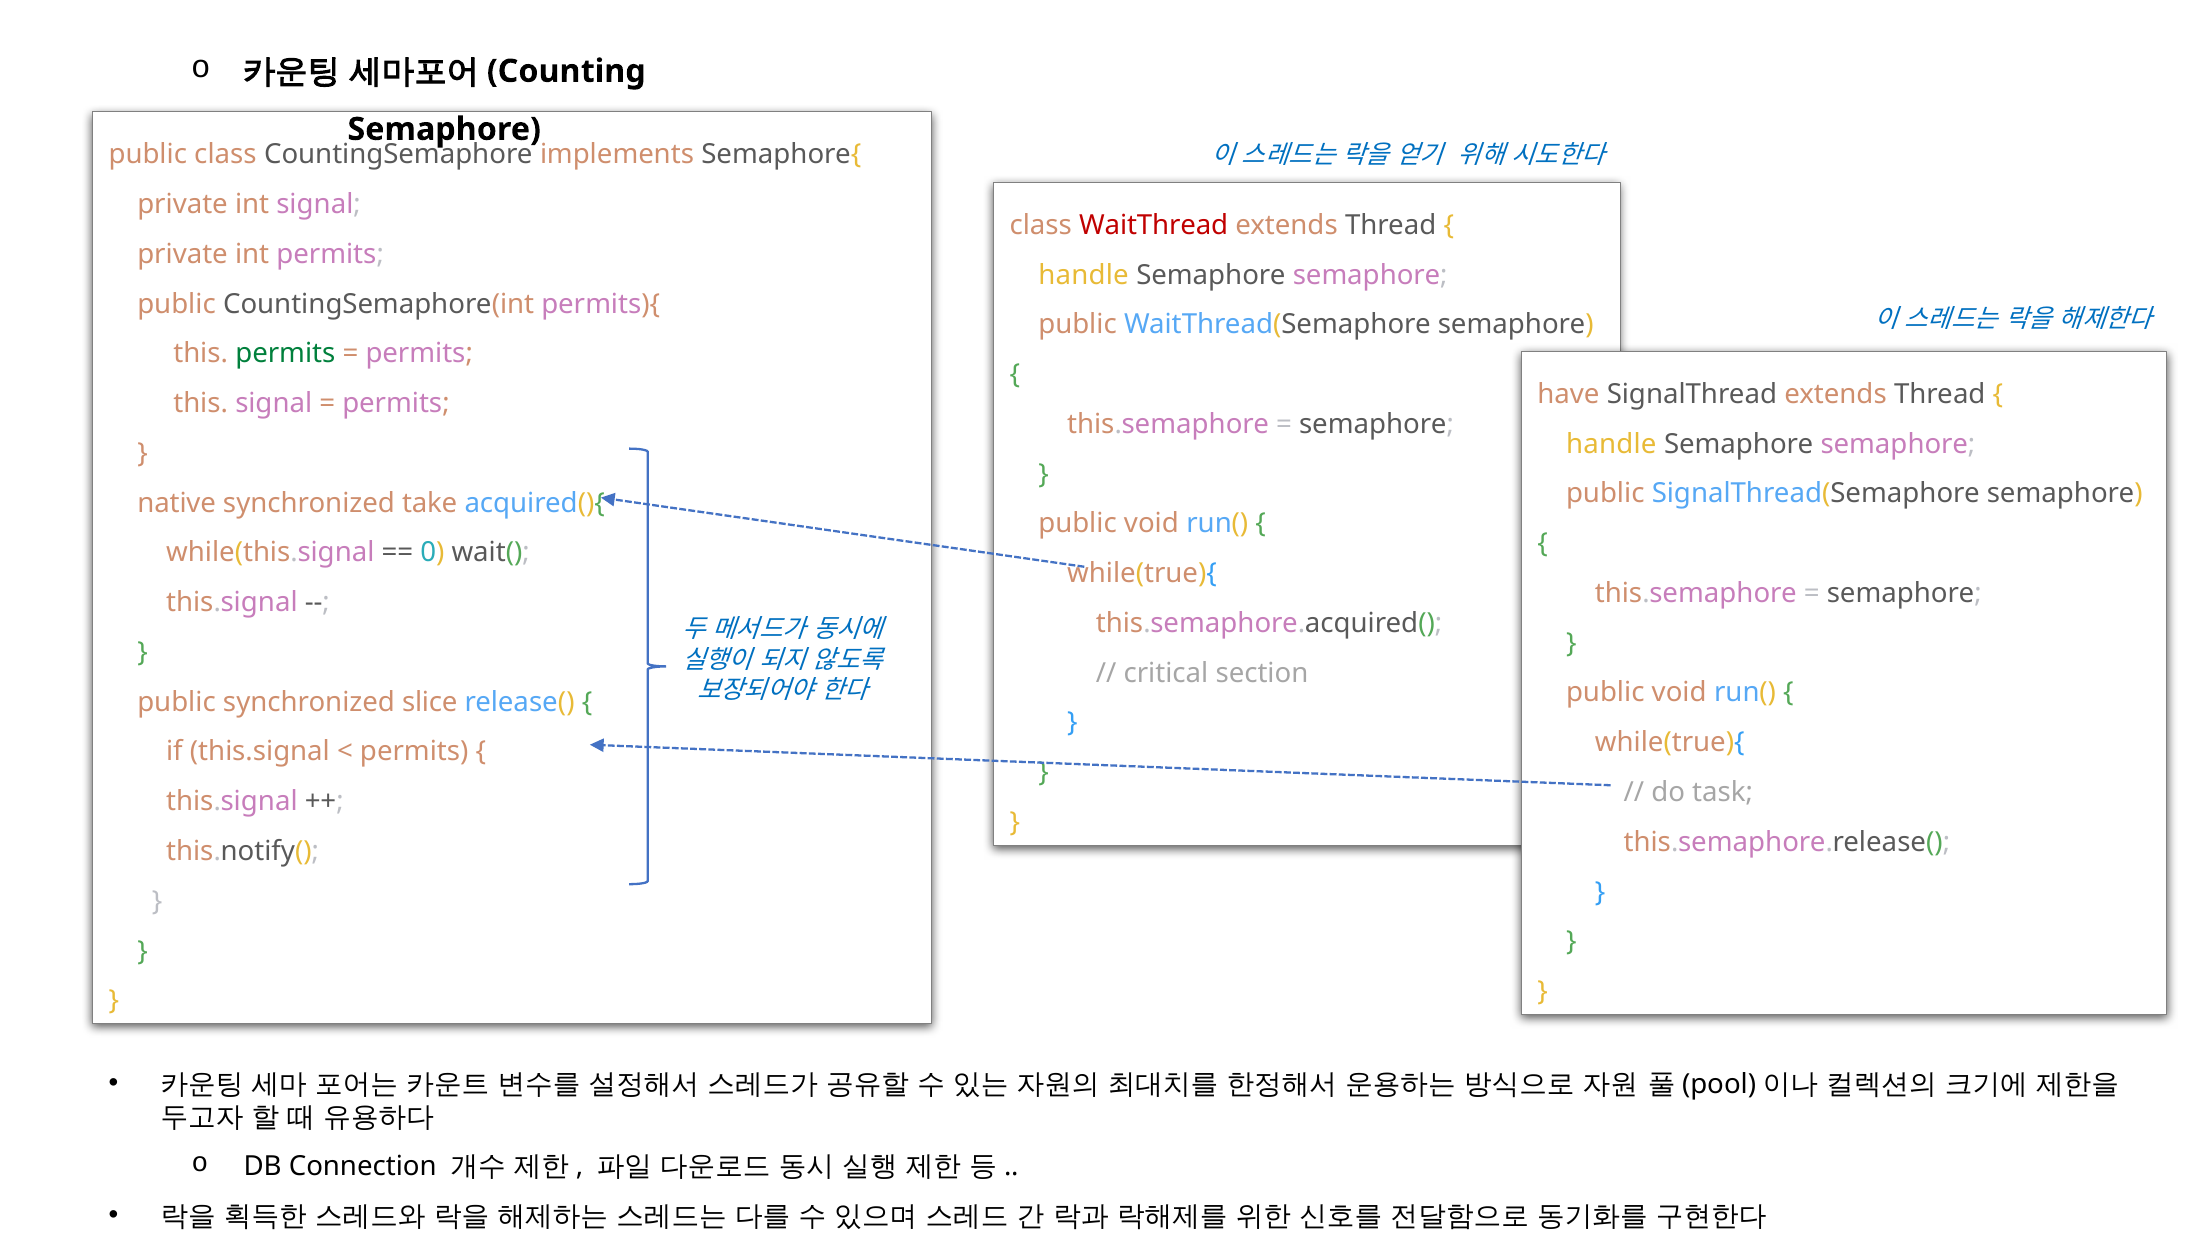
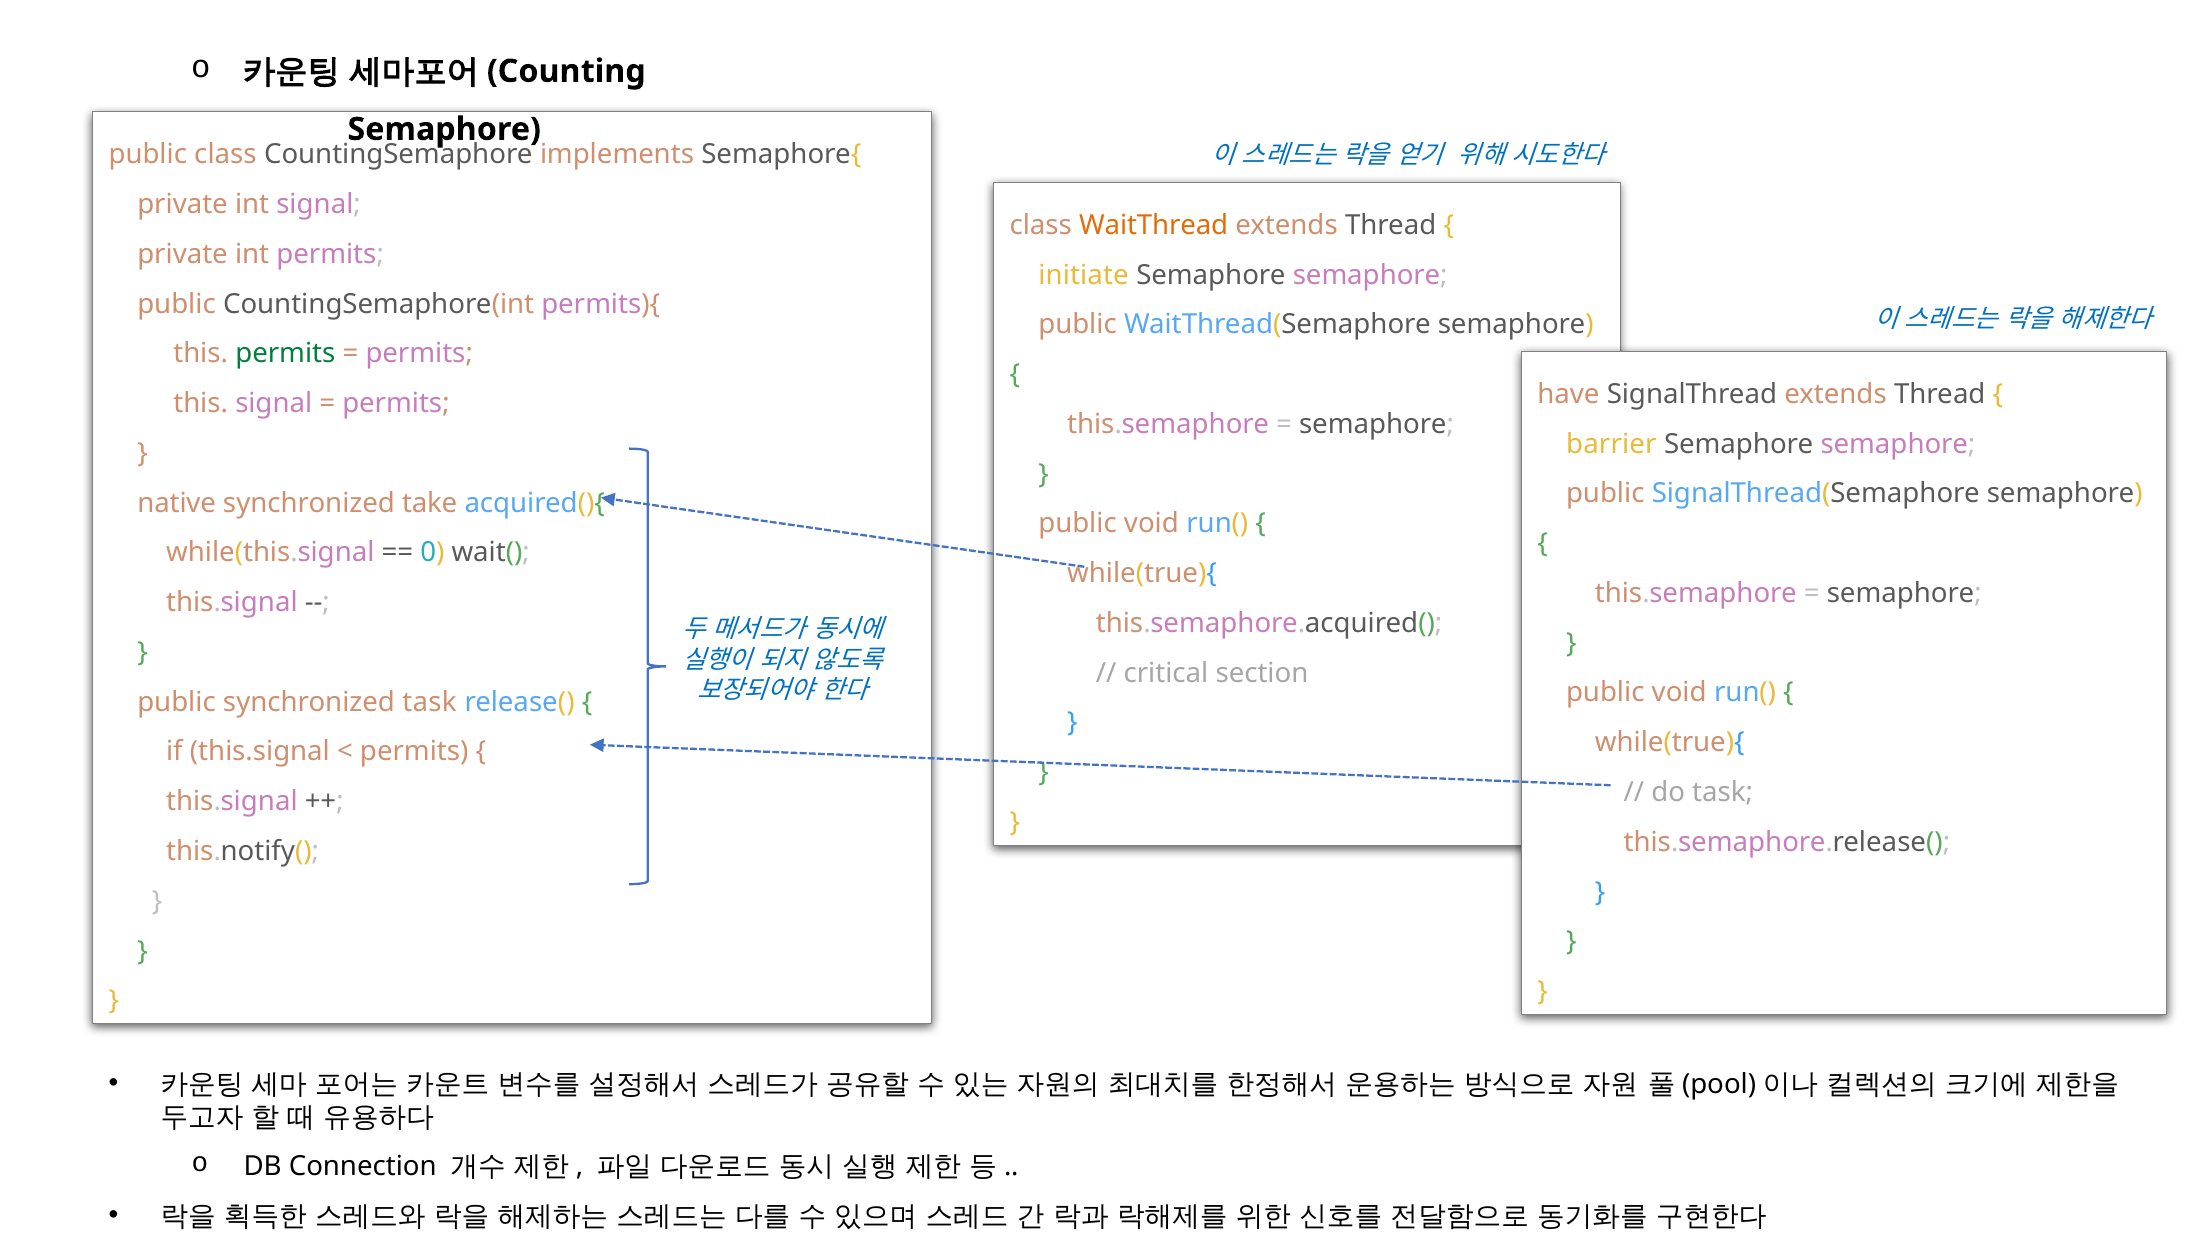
WaitThread colour: red -> orange
handle at (1084, 275): handle -> initiate
handle at (1611, 444): handle -> barrier
synchronized slice: slice -> task
